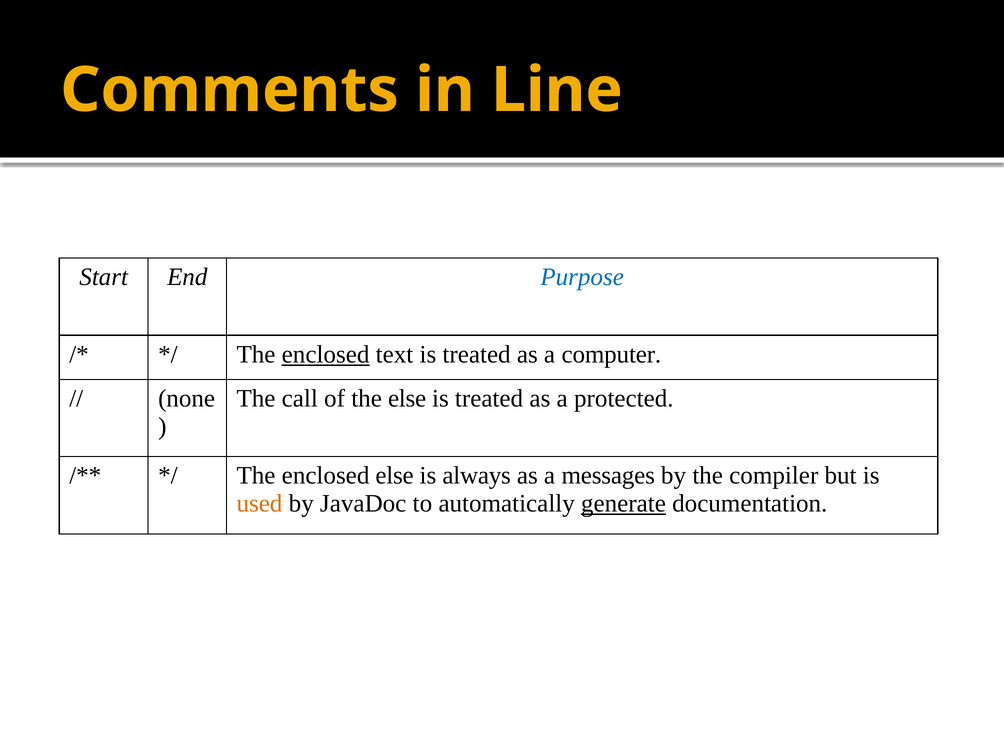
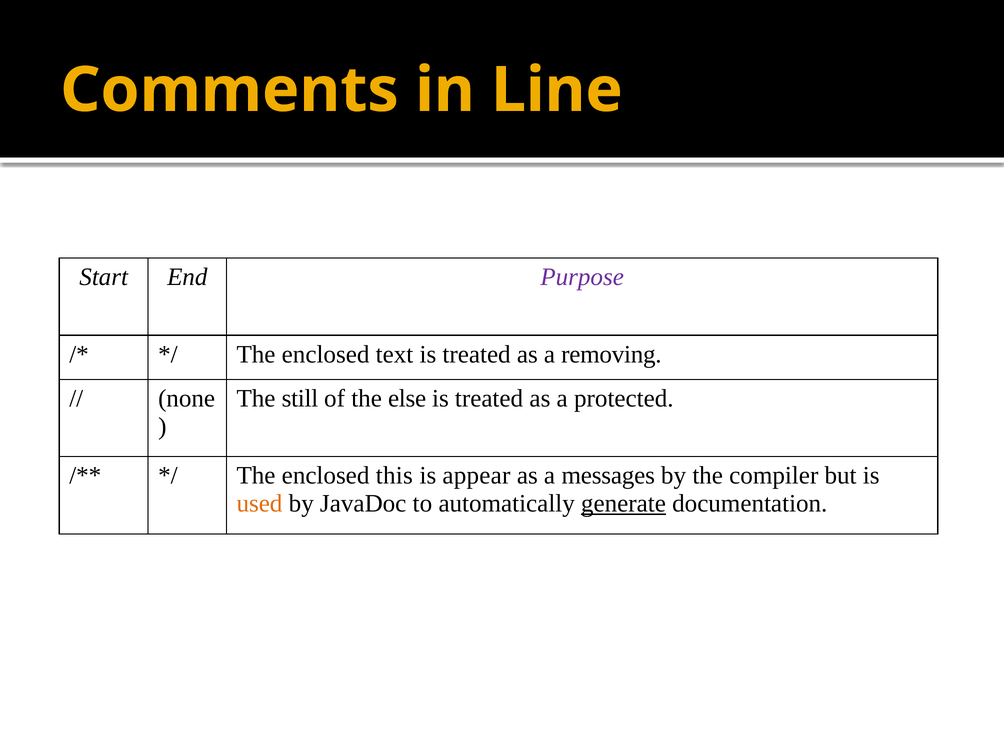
Purpose colour: blue -> purple
enclosed at (326, 354) underline: present -> none
computer: computer -> removing
call: call -> still
enclosed else: else -> this
always: always -> appear
